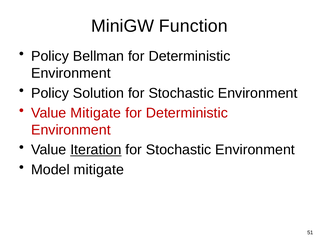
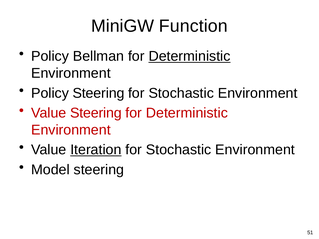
Deterministic at (189, 56) underline: none -> present
Policy Solution: Solution -> Steering
Value Mitigate: Mitigate -> Steering
Model mitigate: mitigate -> steering
